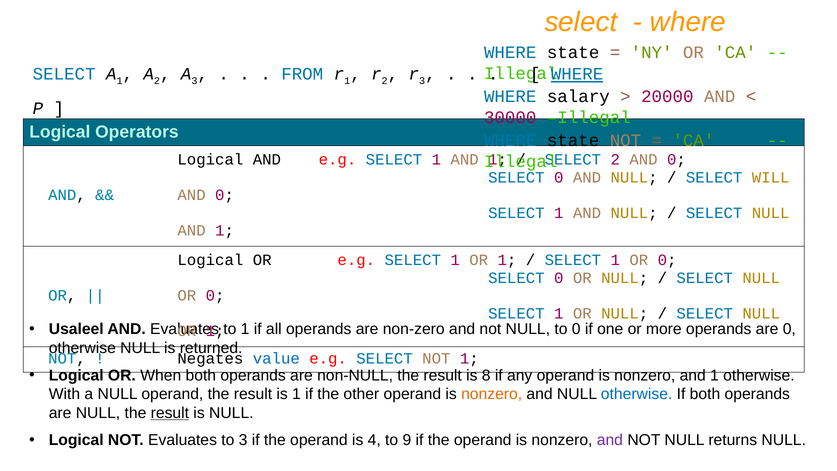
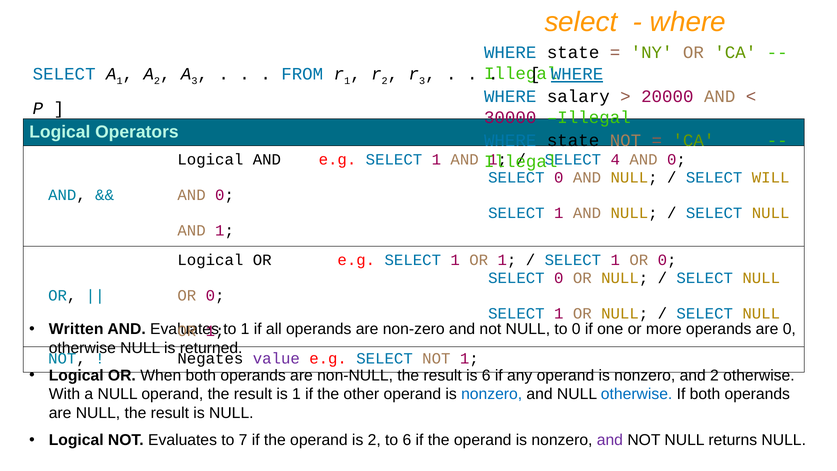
SELECT 2: 2 -> 4
Usaleel: Usaleel -> Written
value colour: blue -> purple
is 8: 8 -> 6
nonzero and 1: 1 -> 2
nonzero at (492, 394) colour: orange -> blue
result at (170, 413) underline: present -> none
to 3: 3 -> 7
is 4: 4 -> 2
to 9: 9 -> 6
